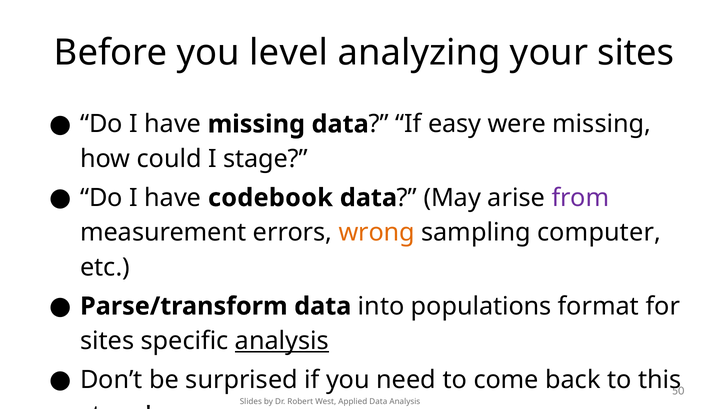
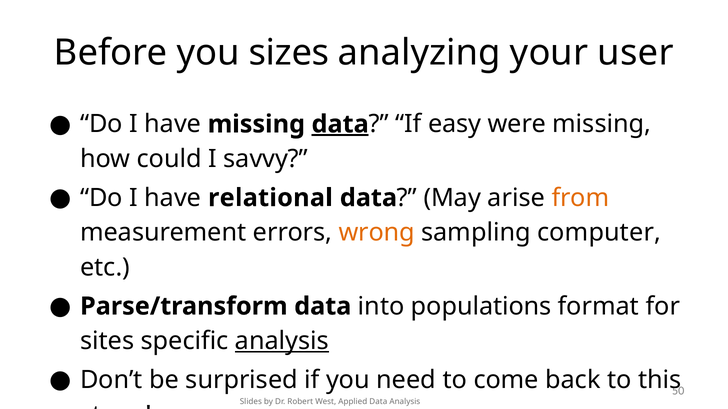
level: level -> sizes
your sites: sites -> user
data at (340, 124) underline: none -> present
I stage: stage -> savvy
codebook: codebook -> relational
from colour: purple -> orange
